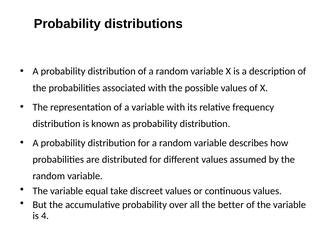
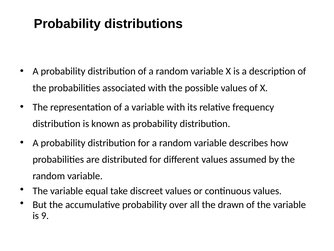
better: better -> drawn
4: 4 -> 9
